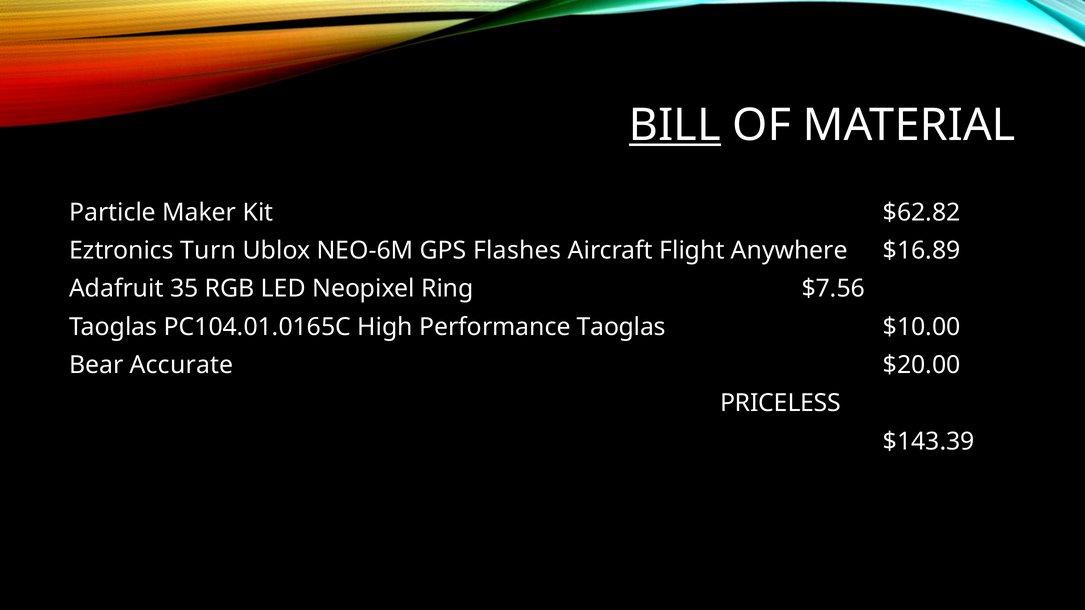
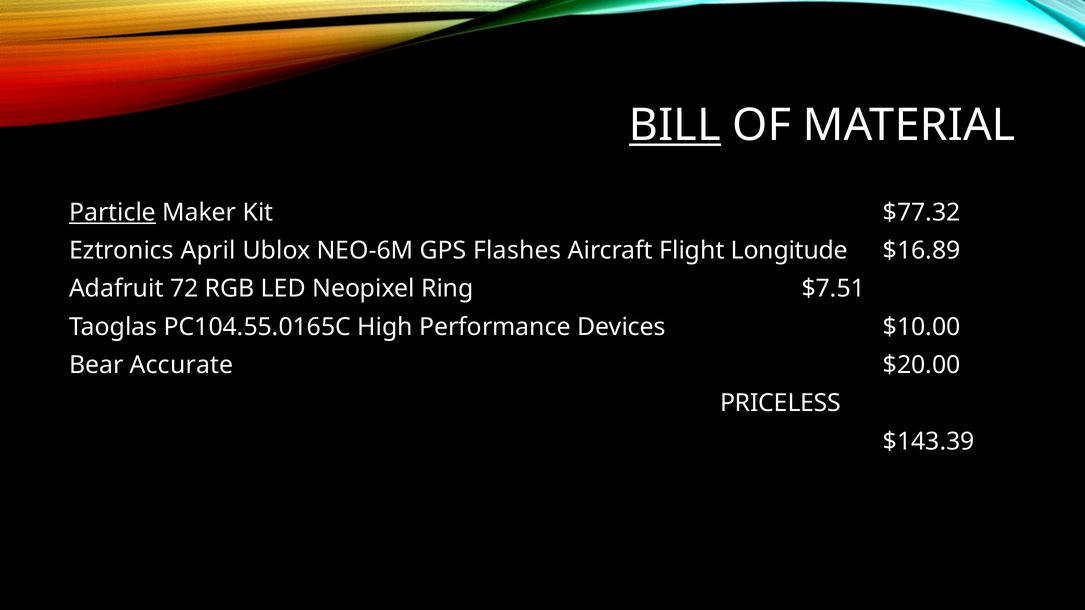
Particle underline: none -> present
$62.82: $62.82 -> $77.32
Turn: Turn -> April
Anywhere: Anywhere -> Longitude
35: 35 -> 72
$7.56: $7.56 -> $7.51
PC104.01.0165C: PC104.01.0165C -> PC104.55.0165C
Performance Taoglas: Taoglas -> Devices
